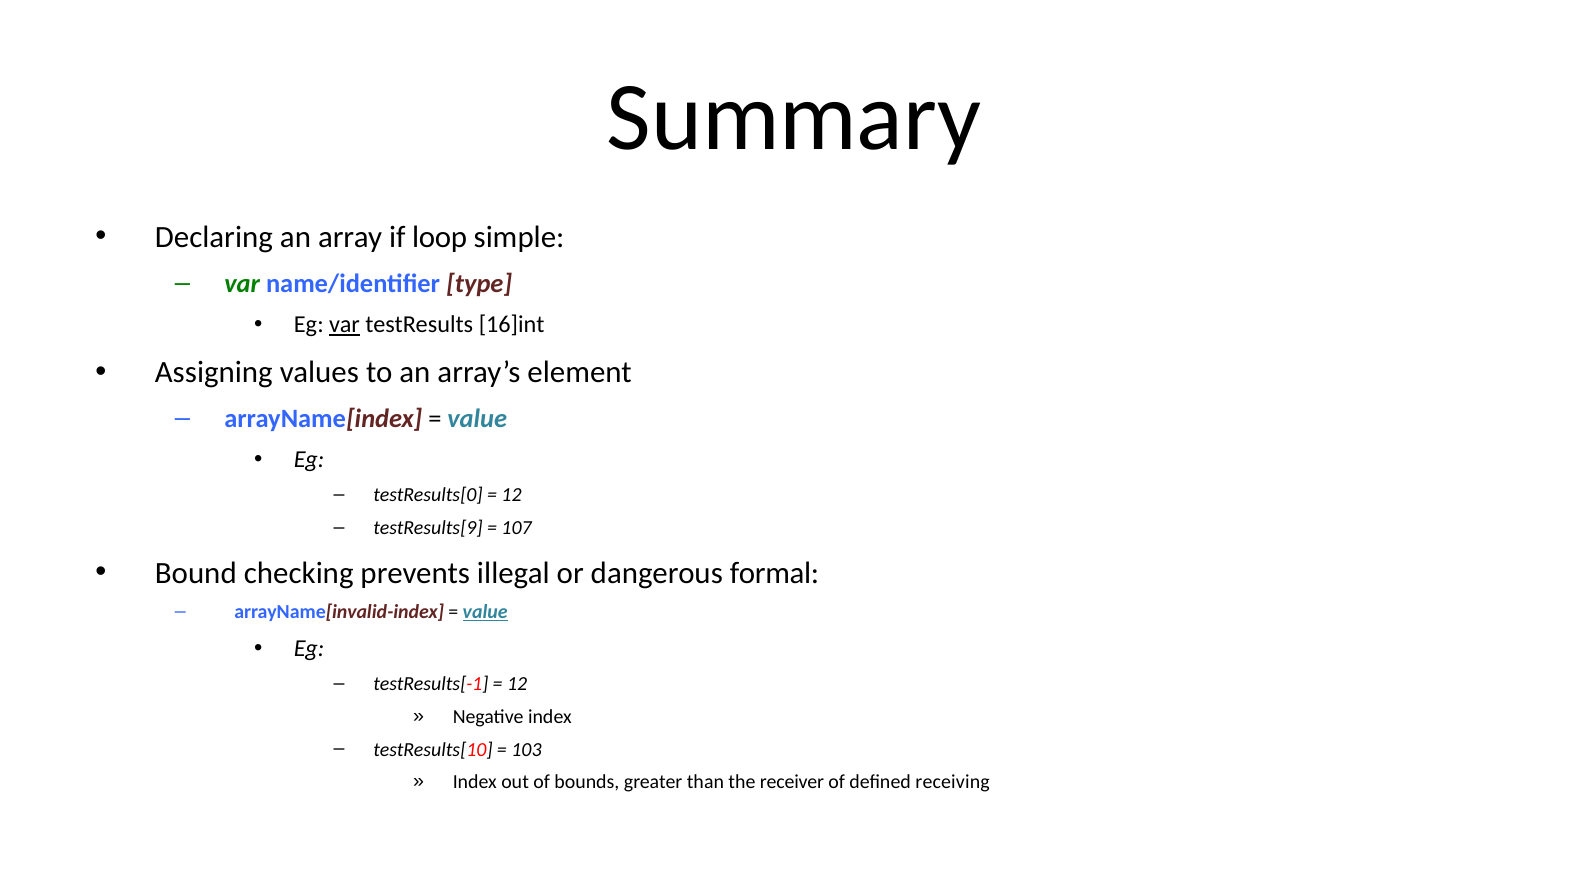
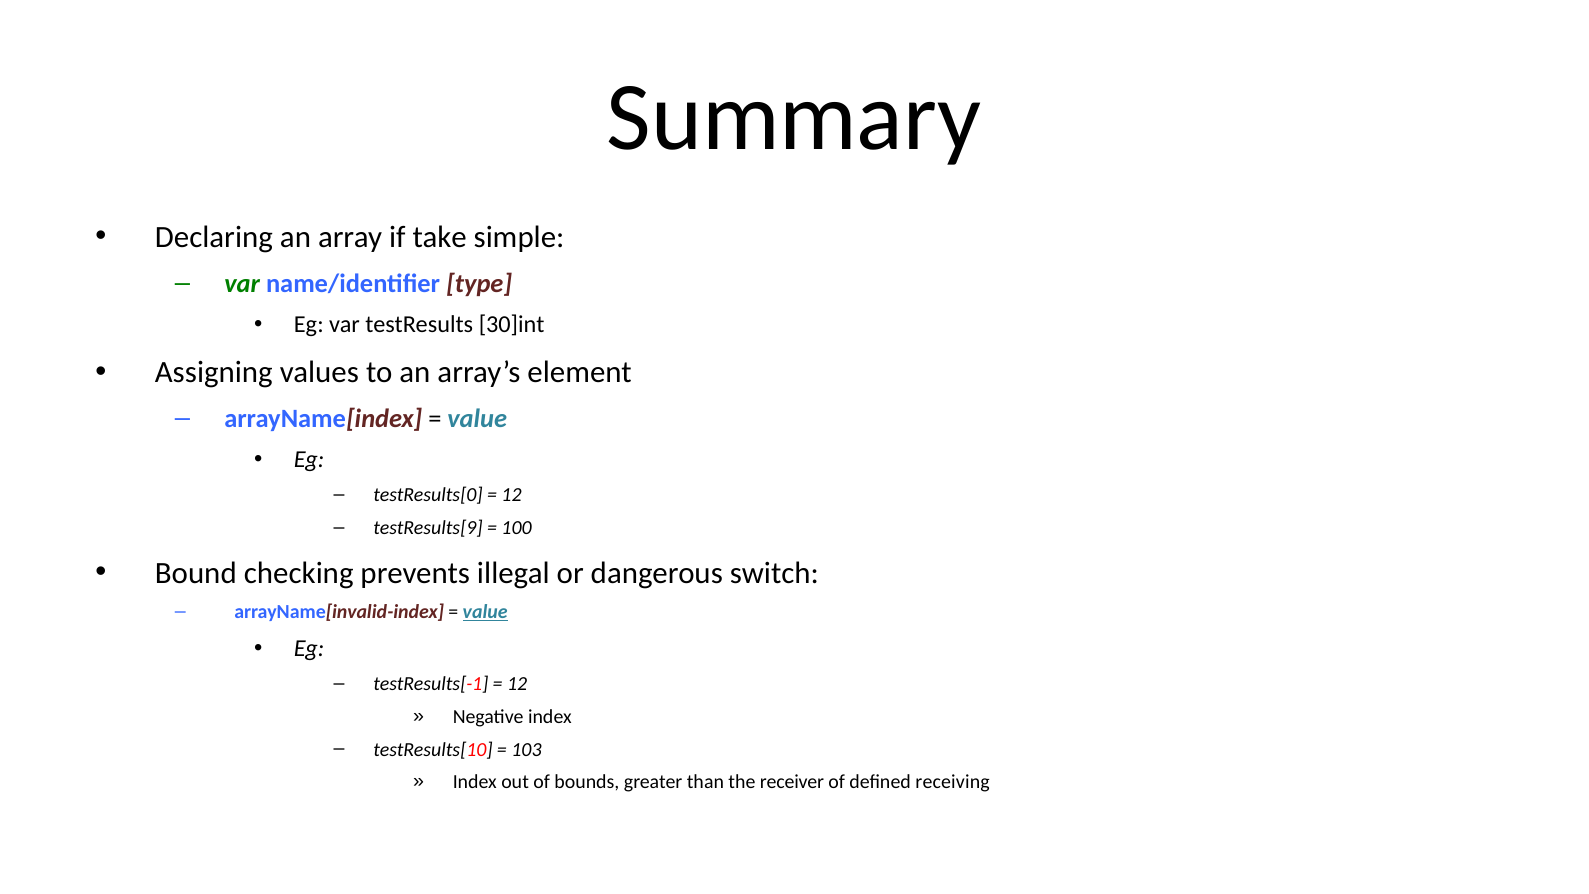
loop: loop -> take
var at (345, 325) underline: present -> none
16]int: 16]int -> 30]int
107: 107 -> 100
formal: formal -> switch
